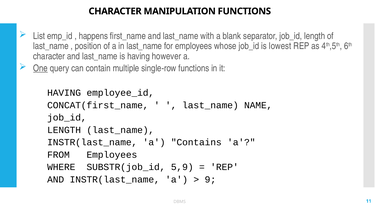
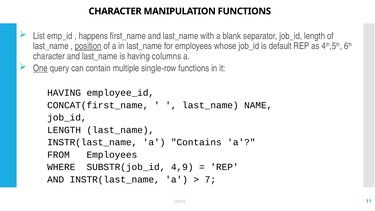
position underline: none -> present
lowest: lowest -> default
however: however -> columns
5,9: 5,9 -> 4,9
9: 9 -> 7
